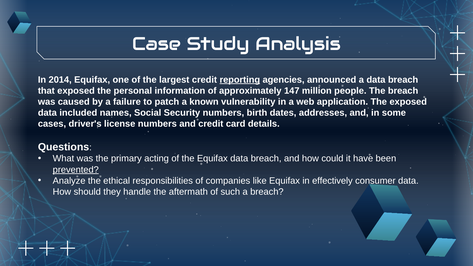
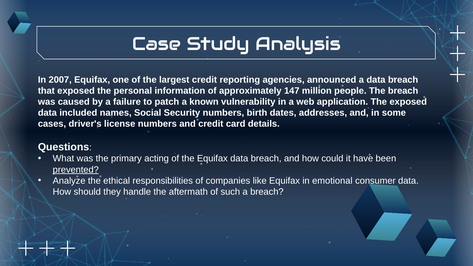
2014: 2014 -> 2007
reporting underline: present -> none
effectively: effectively -> emotional
